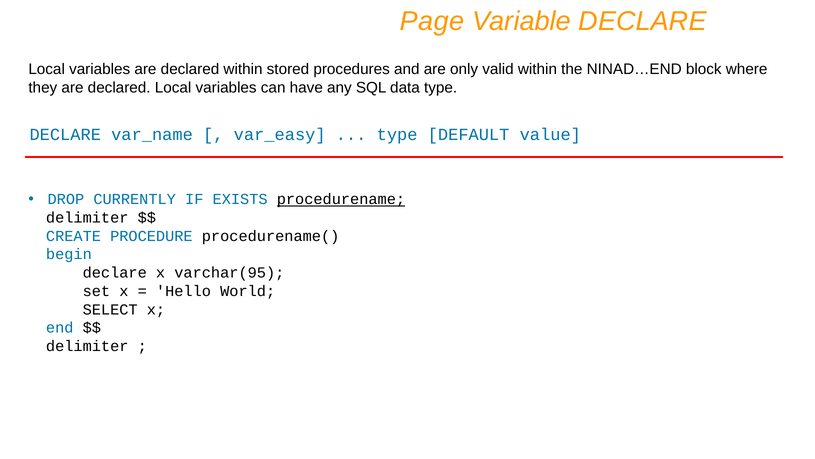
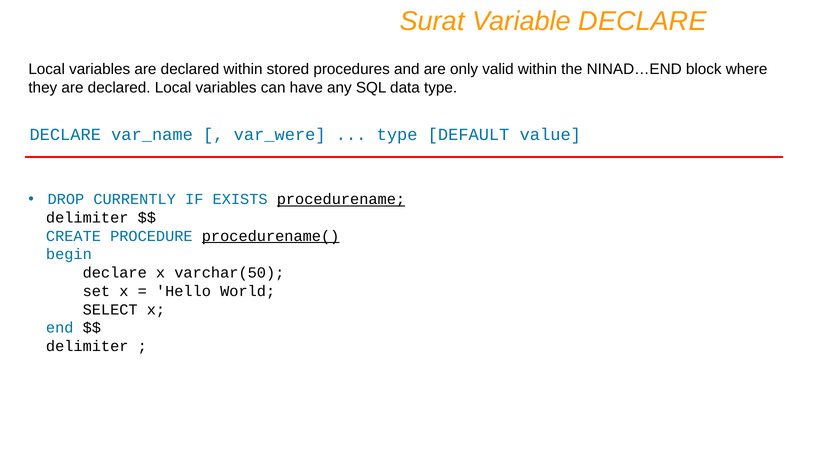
Page: Page -> Surat
var_easy: var_easy -> var_were
procedurename( underline: none -> present
varchar(95: varchar(95 -> varchar(50
